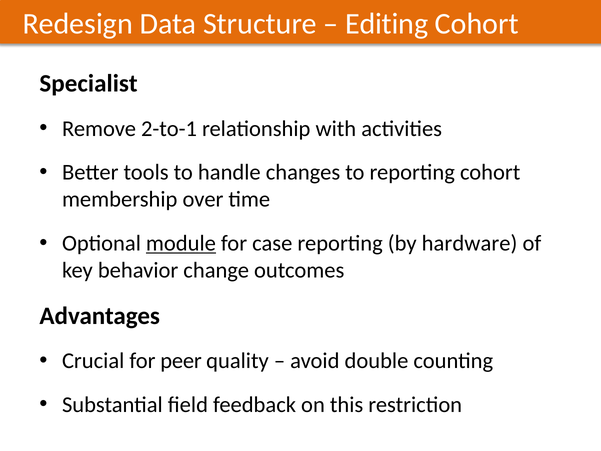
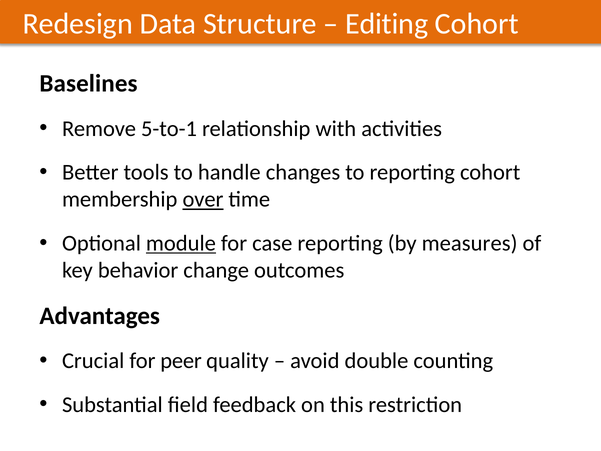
Specialist: Specialist -> Baselines
2-to-1: 2-to-1 -> 5-to-1
over underline: none -> present
hardware: hardware -> measures
